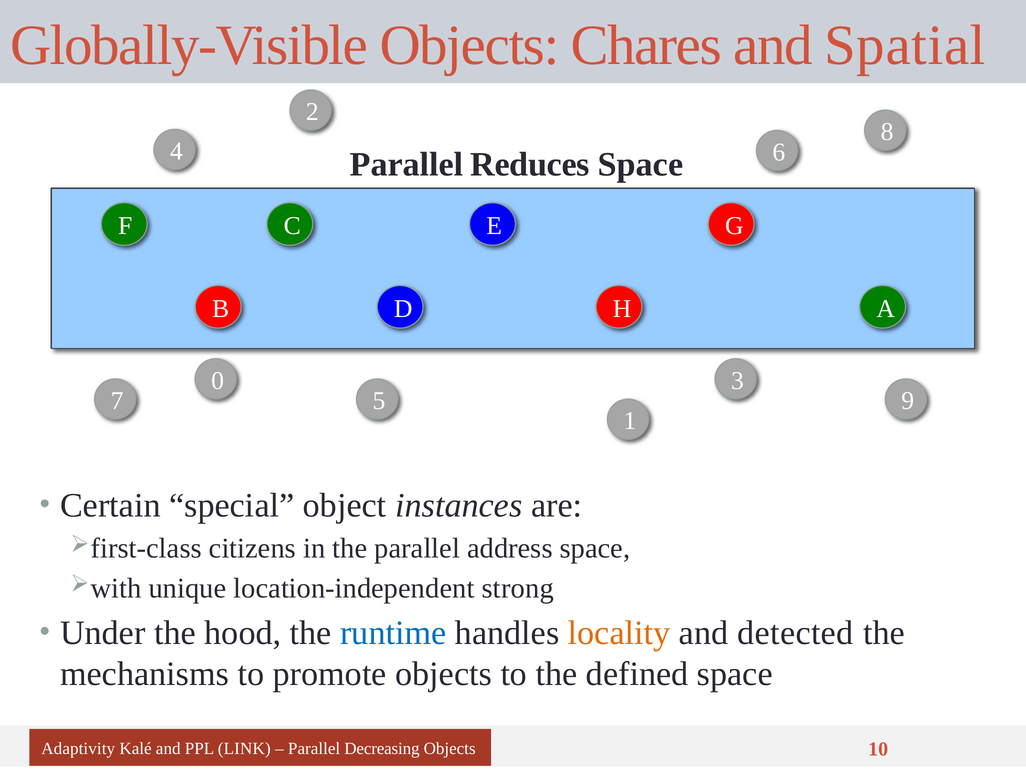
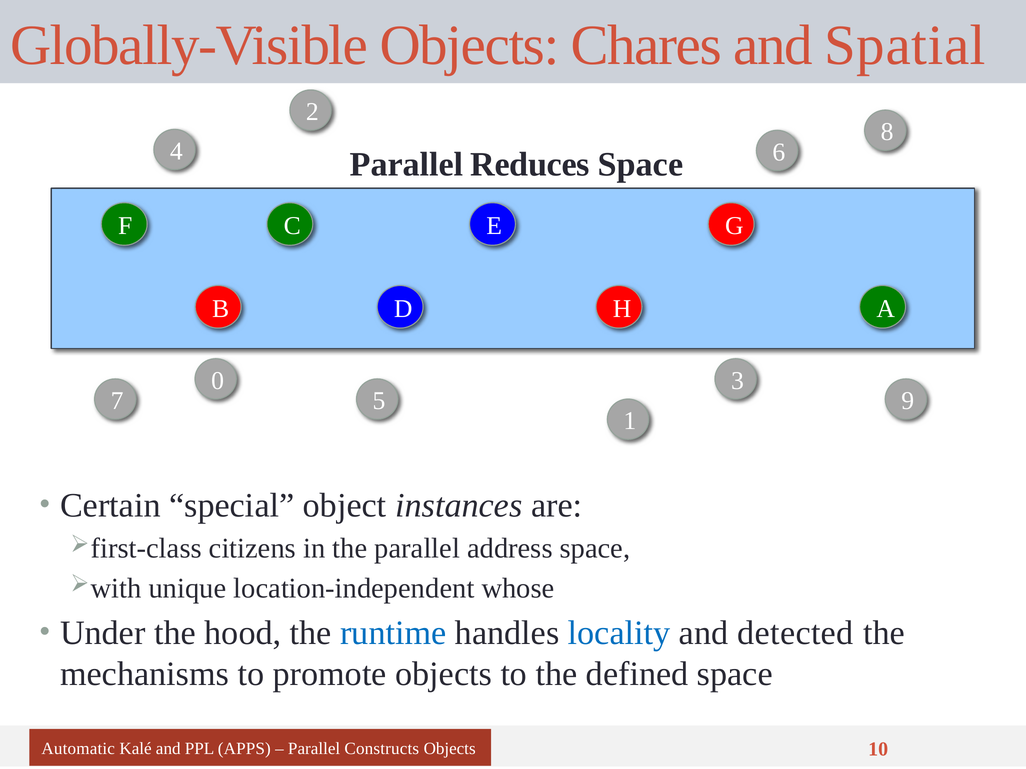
strong: strong -> whose
locality colour: orange -> blue
Adaptivity: Adaptivity -> Automatic
LINK: LINK -> APPS
Decreasing: Decreasing -> Constructs
